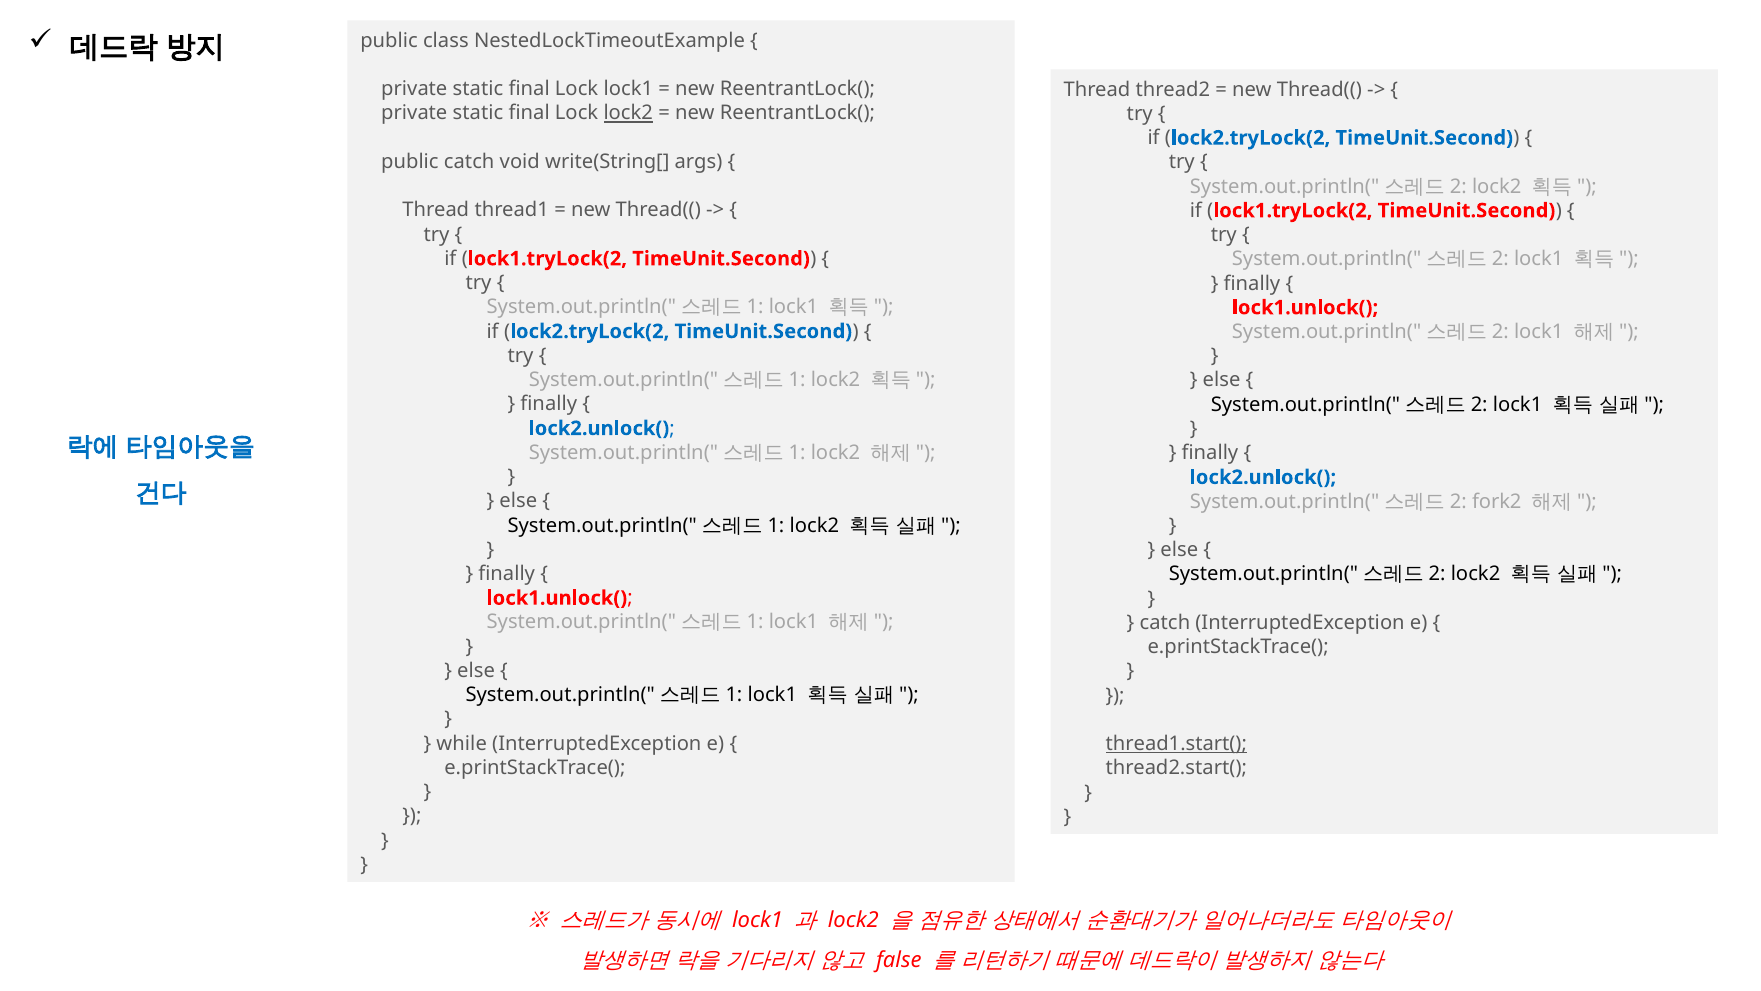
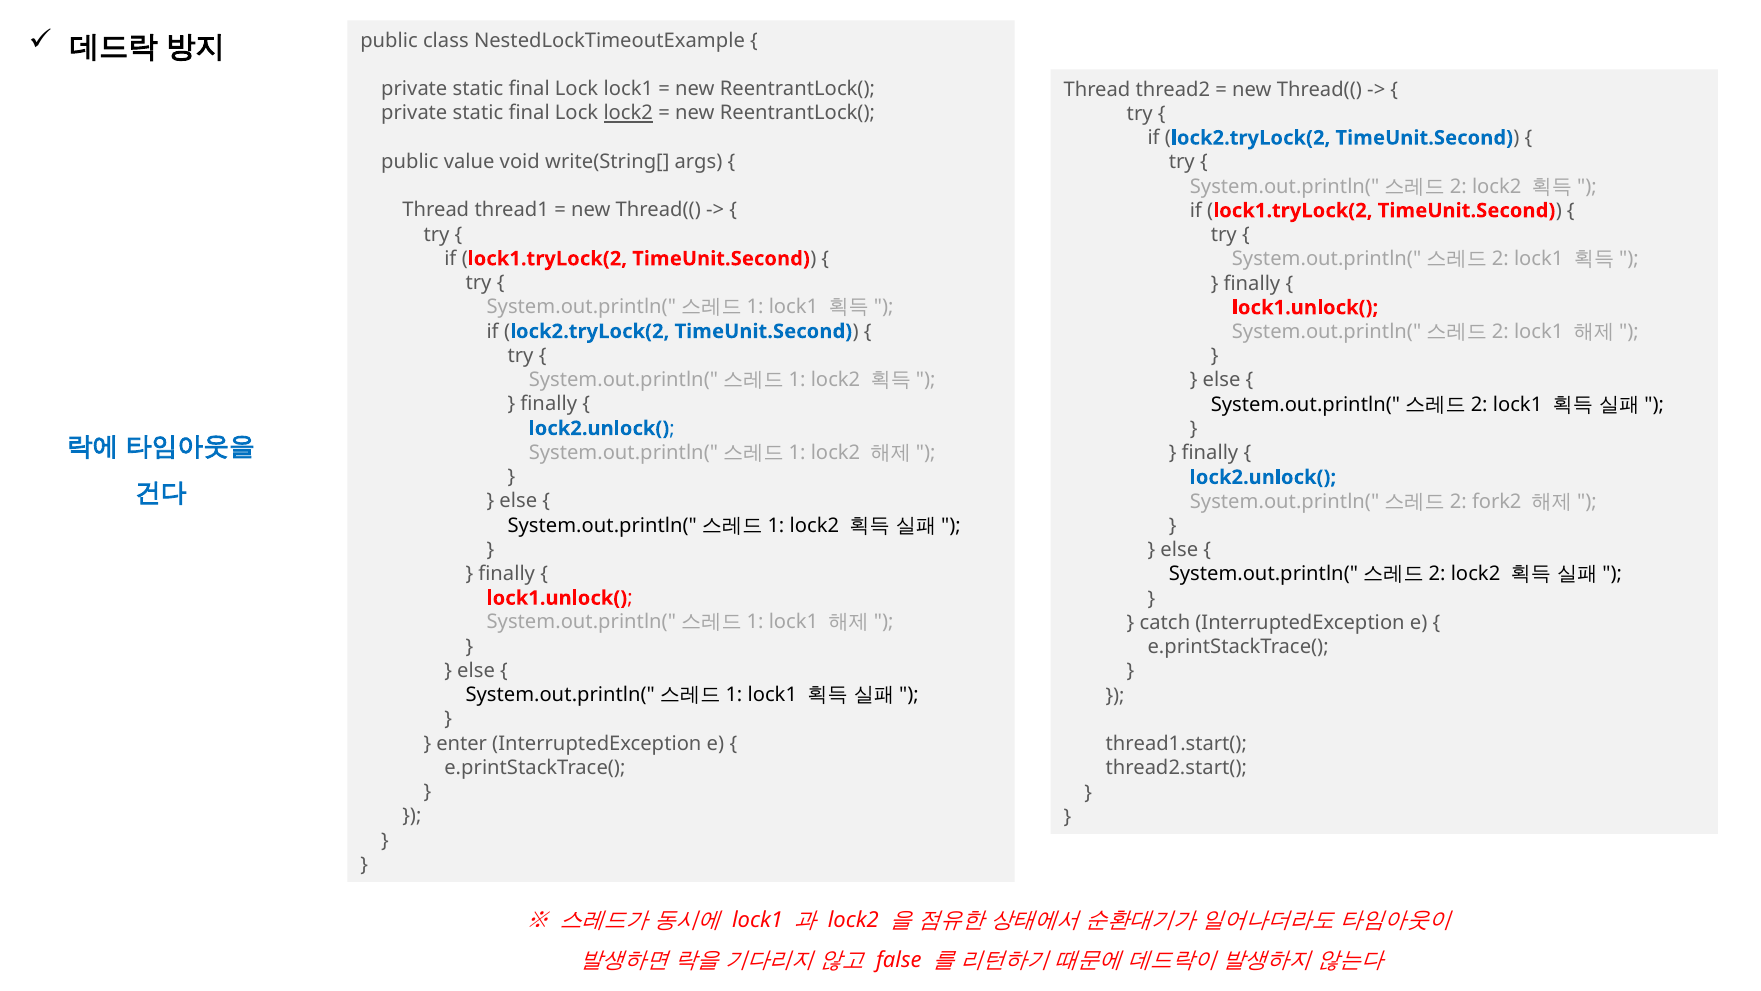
public catch: catch -> value
while: while -> enter
thread1.start( underline: present -> none
